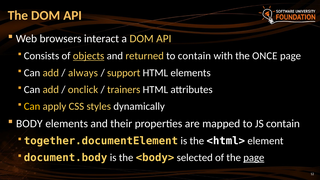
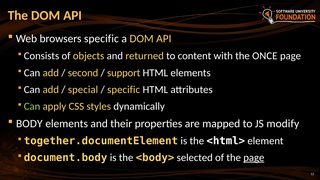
browsers interact: interact -> specific
objects underline: present -> none
to contain: contain -> content
always: always -> second
onclick: onclick -> special
trainers at (124, 90): trainers -> specific
Can at (32, 106) colour: yellow -> light green
JS contain: contain -> modify
